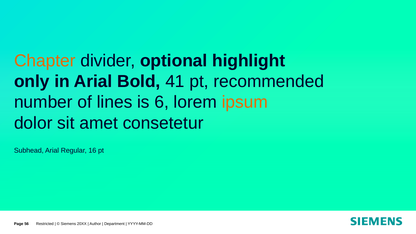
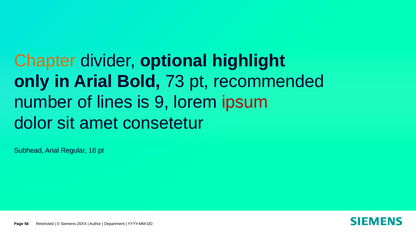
41: 41 -> 73
6: 6 -> 9
ipsum colour: orange -> red
